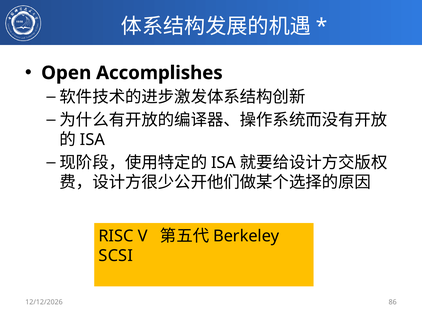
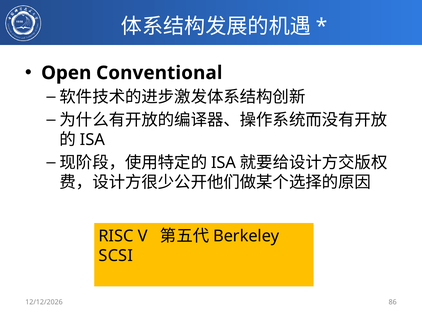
Accomplishes: Accomplishes -> Conventional
